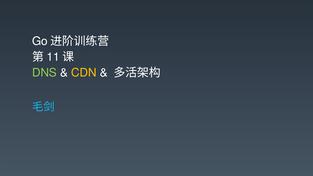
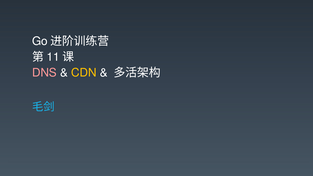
DNS colour: light green -> pink
